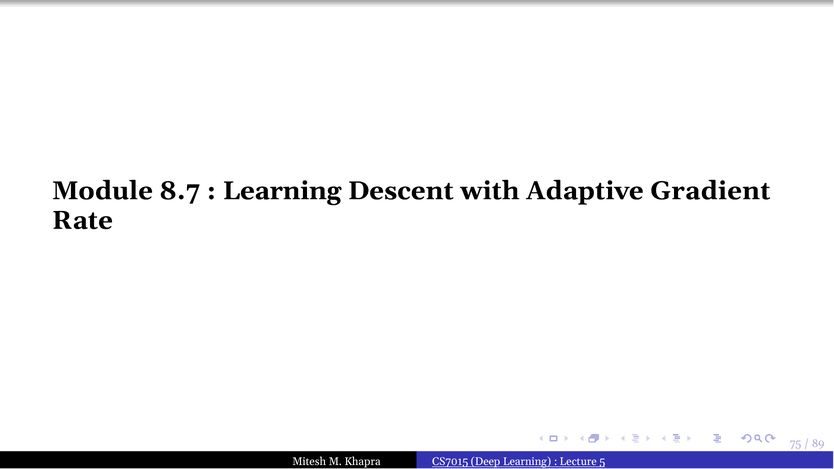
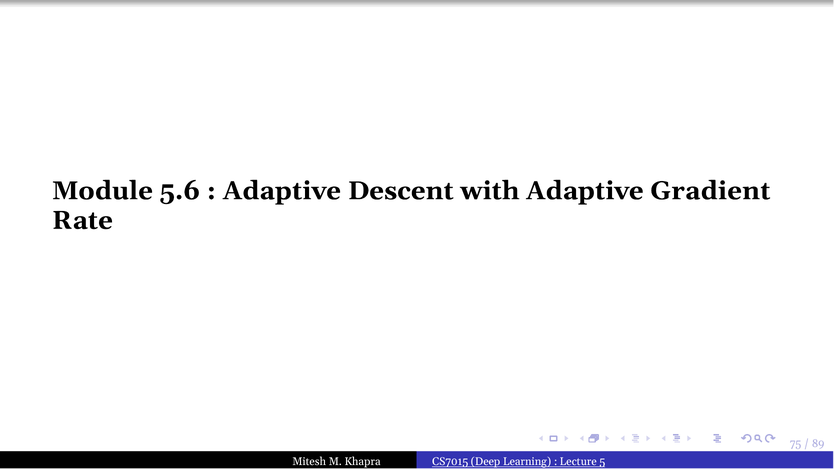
8.7: 8.7 -> 5.6
Learning at (282, 191): Learning -> Adaptive
